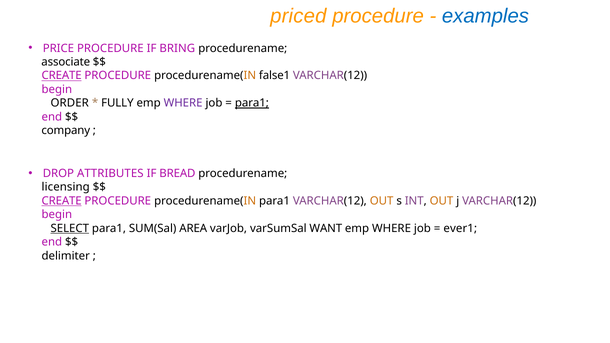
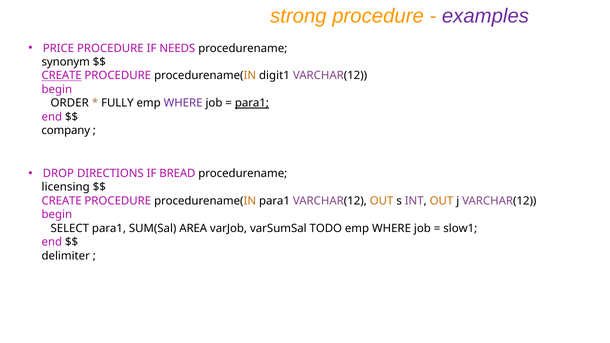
priced: priced -> strong
examples colour: blue -> purple
BRING: BRING -> NEEDS
associate: associate -> synonym
false1: false1 -> digit1
ATTRIBUTES: ATTRIBUTES -> DIRECTIONS
CREATE at (62, 201) underline: present -> none
SELECT underline: present -> none
WANT: WANT -> TODO
ever1: ever1 -> slow1
